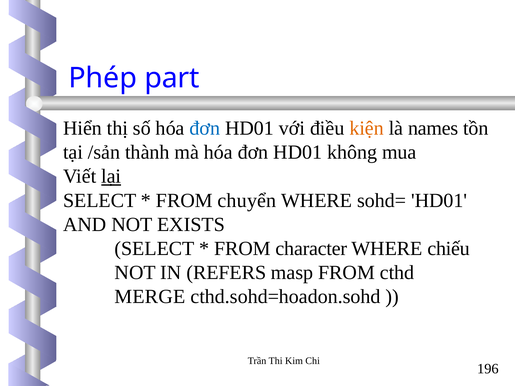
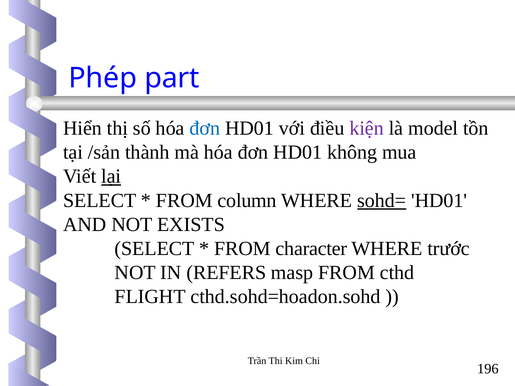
kiện colour: orange -> purple
names: names -> model
chuyển: chuyển -> column
sohd= underline: none -> present
chiếu: chiếu -> trước
MERGE: MERGE -> FLIGHT
